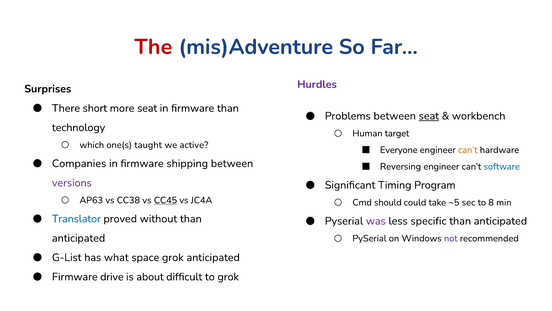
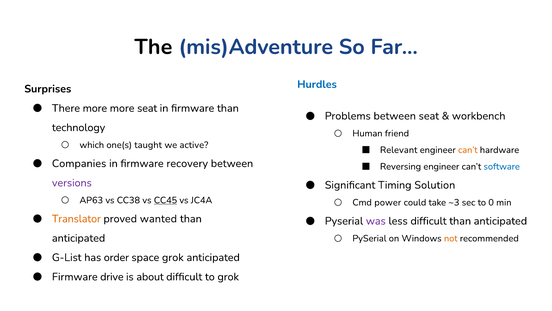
The colour: red -> black
Hurdles colour: purple -> blue
There short: short -> more
seat at (429, 116) underline: present -> none
target: target -> friend
Everyone: Everyone -> Relevant
shipping: shipping -> recovery
Program: Program -> Solution
should: should -> power
~5: ~5 -> ~3
8: 8 -> 0
Translator colour: blue -> orange
without: without -> wanted
less specific: specific -> difficult
not colour: purple -> orange
what: what -> order
